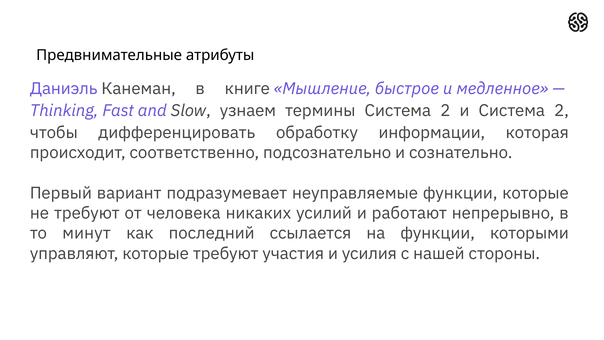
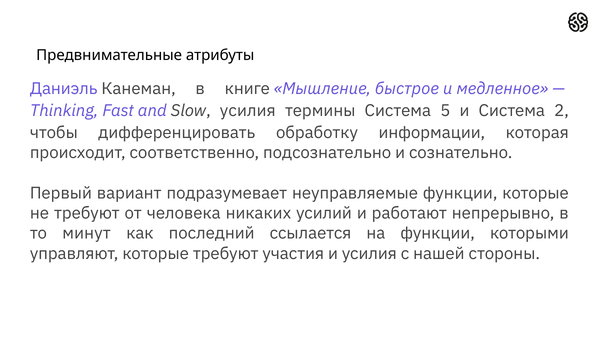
Slow узнаем: узнаем -> усилия
термины Система 2: 2 -> 5
